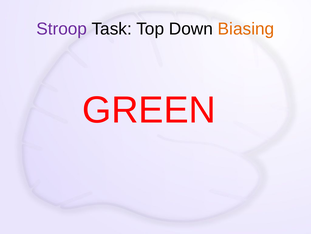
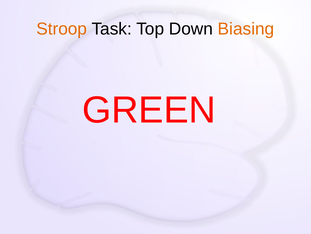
Stroop colour: purple -> orange
